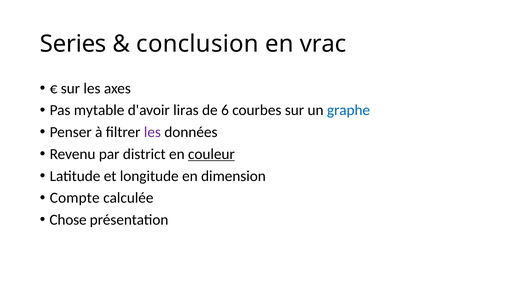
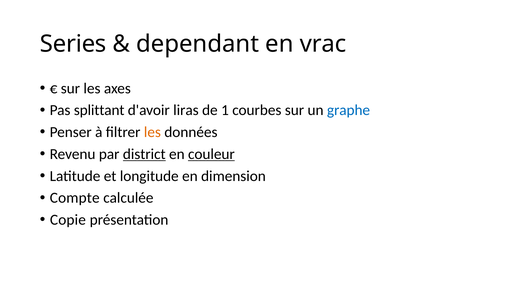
conclusion: conclusion -> dependant
mytable: mytable -> splittant
6: 6 -> 1
les at (152, 132) colour: purple -> orange
district underline: none -> present
Chose: Chose -> Copie
